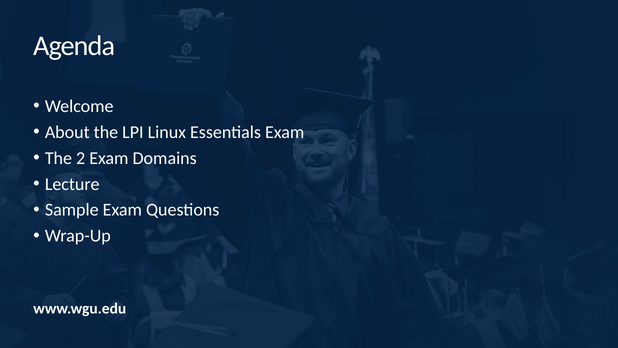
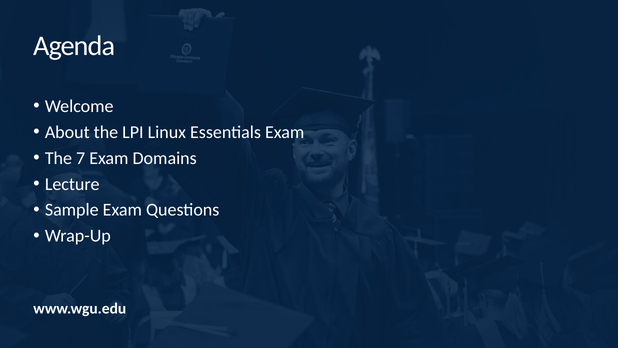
2: 2 -> 7
